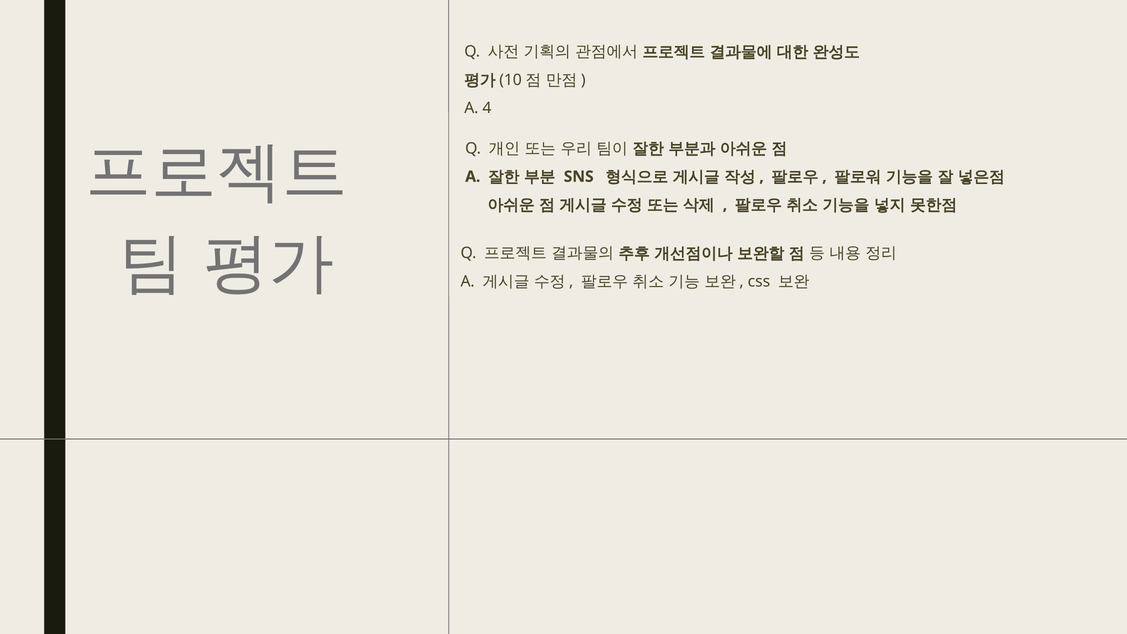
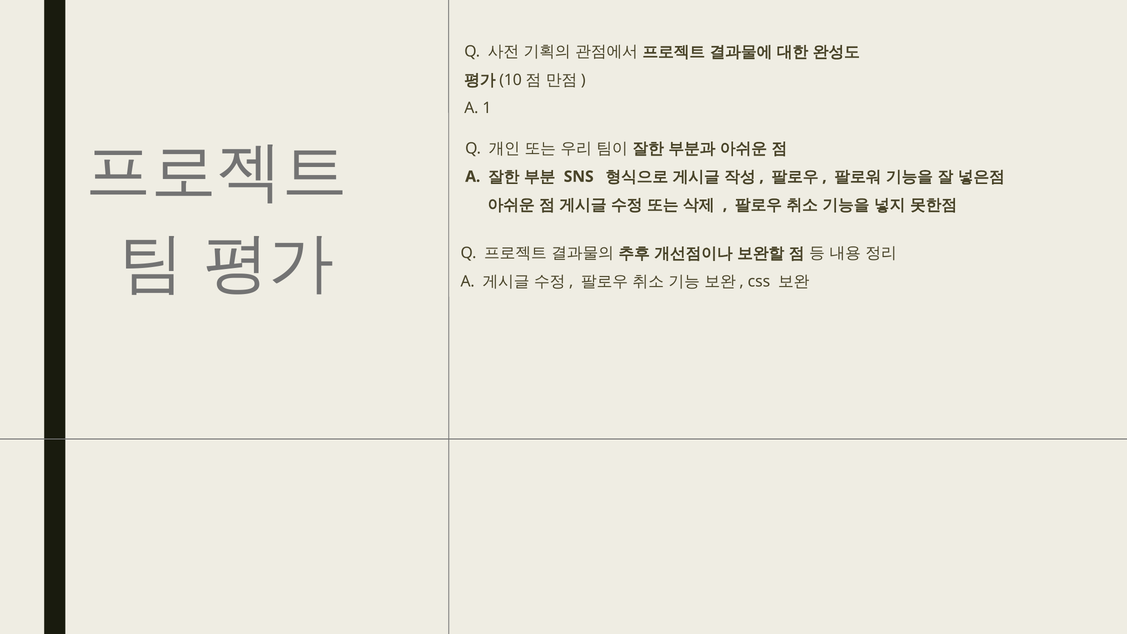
4: 4 -> 1
